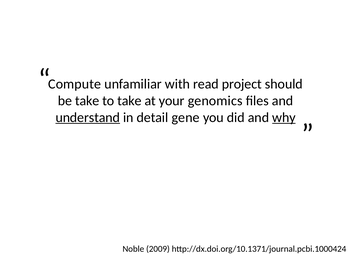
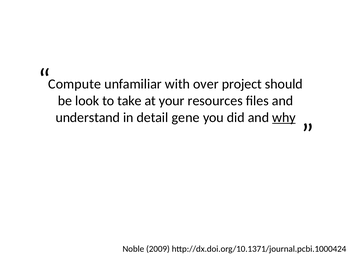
read: read -> over
be take: take -> look
genomics: genomics -> resources
understand underline: present -> none
